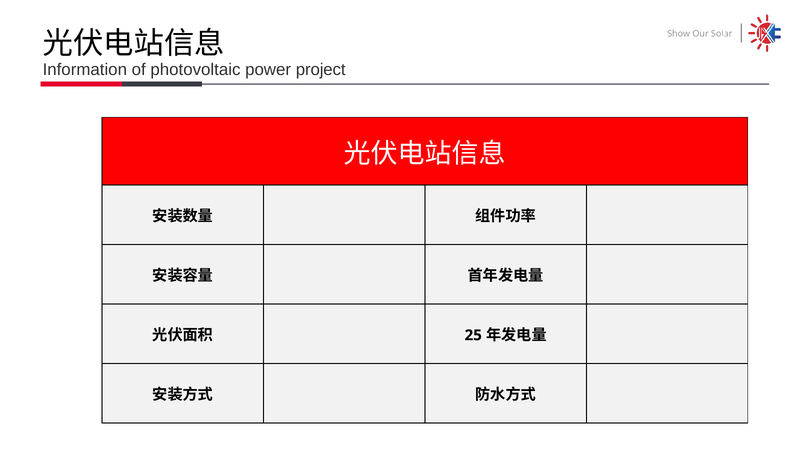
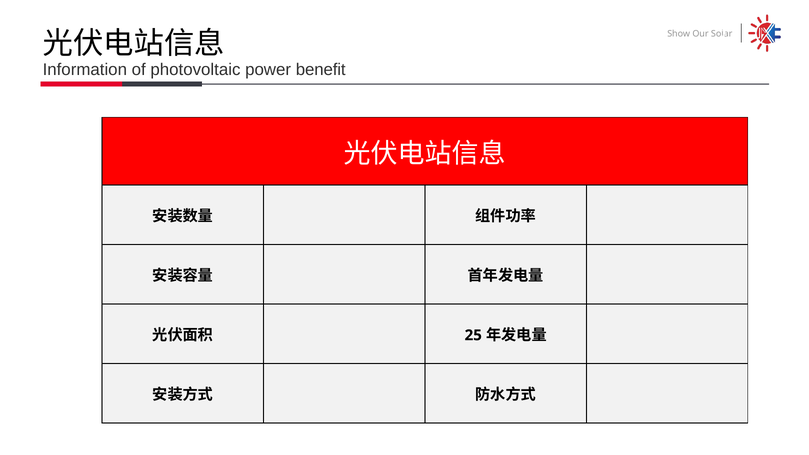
project: project -> benefit
